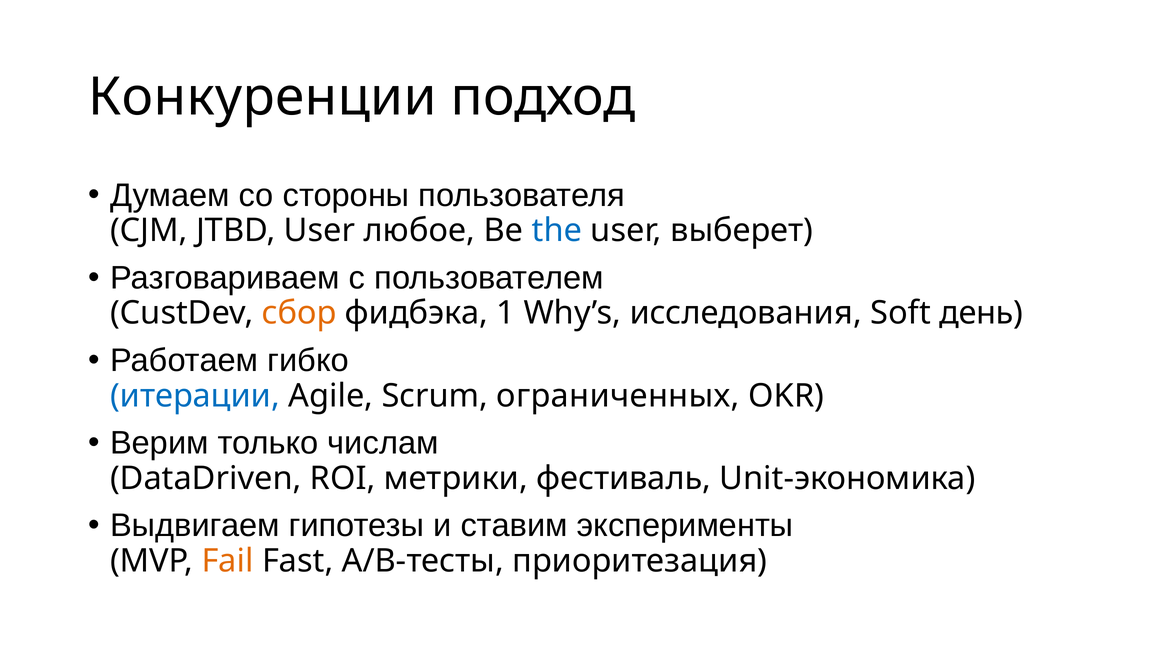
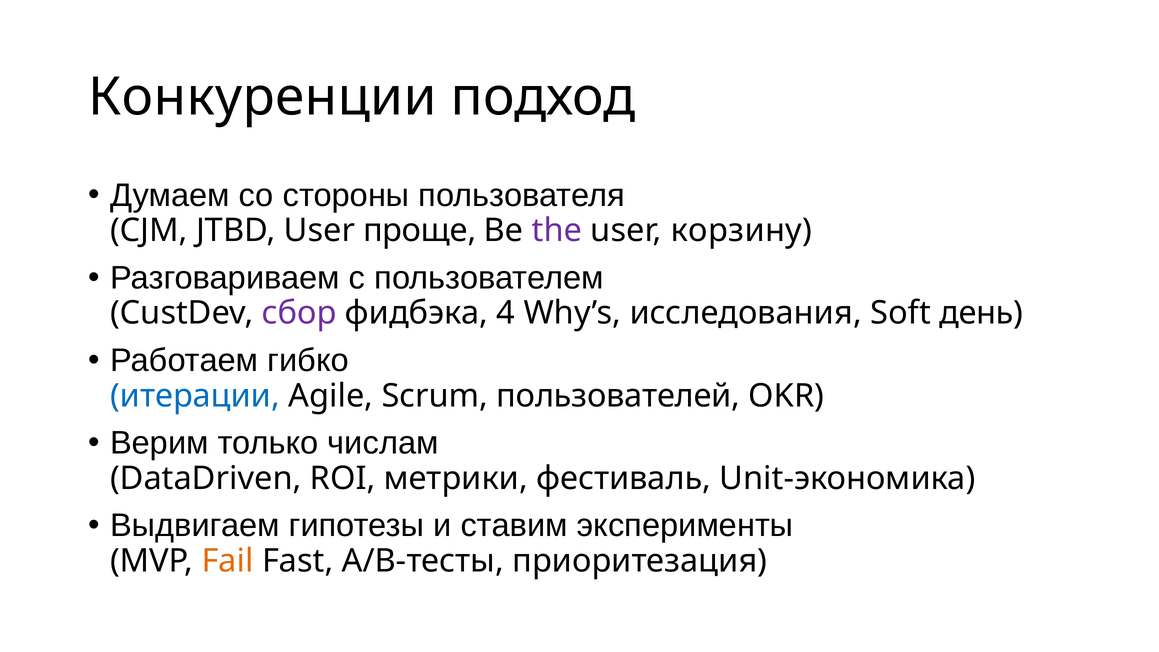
любое: любое -> проще
the colour: blue -> purple
выберет: выберет -> корзину
сбор colour: orange -> purple
1: 1 -> 4
ограниченных: ограниченных -> пользователей
